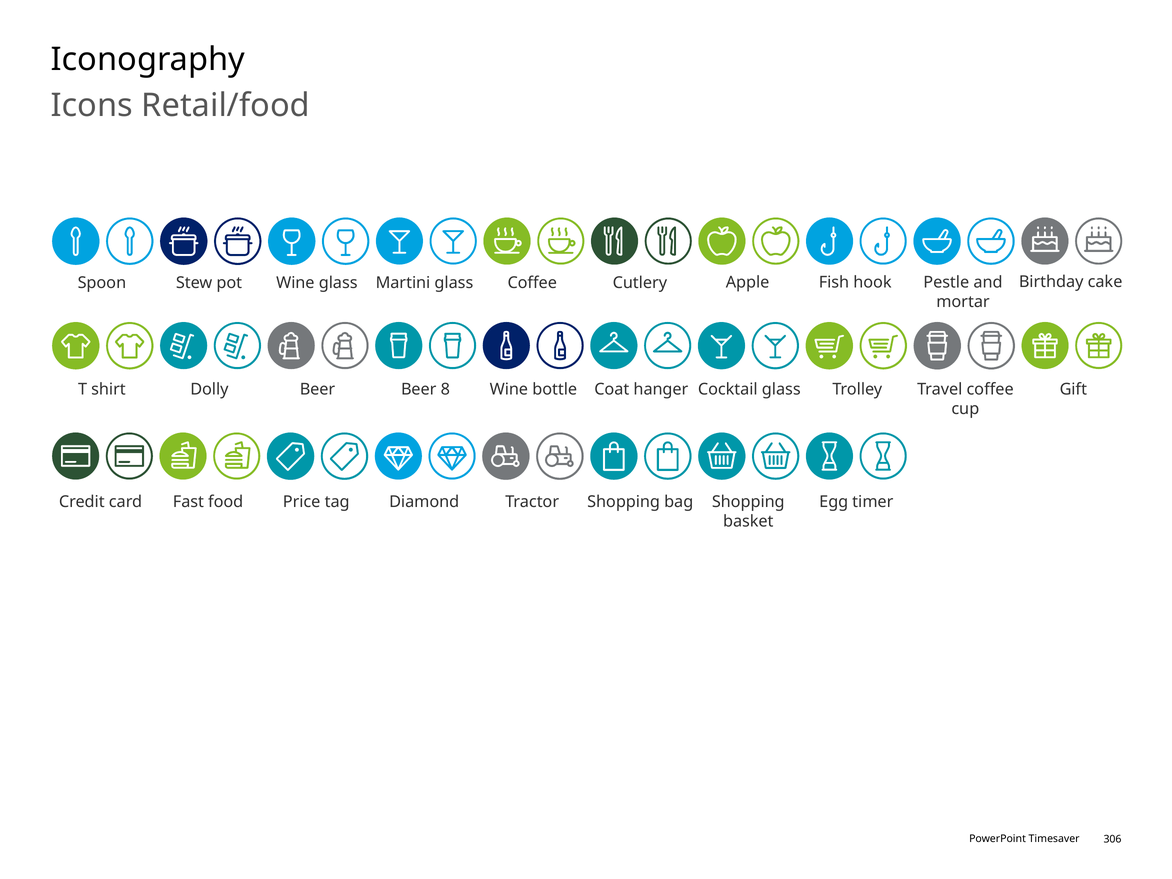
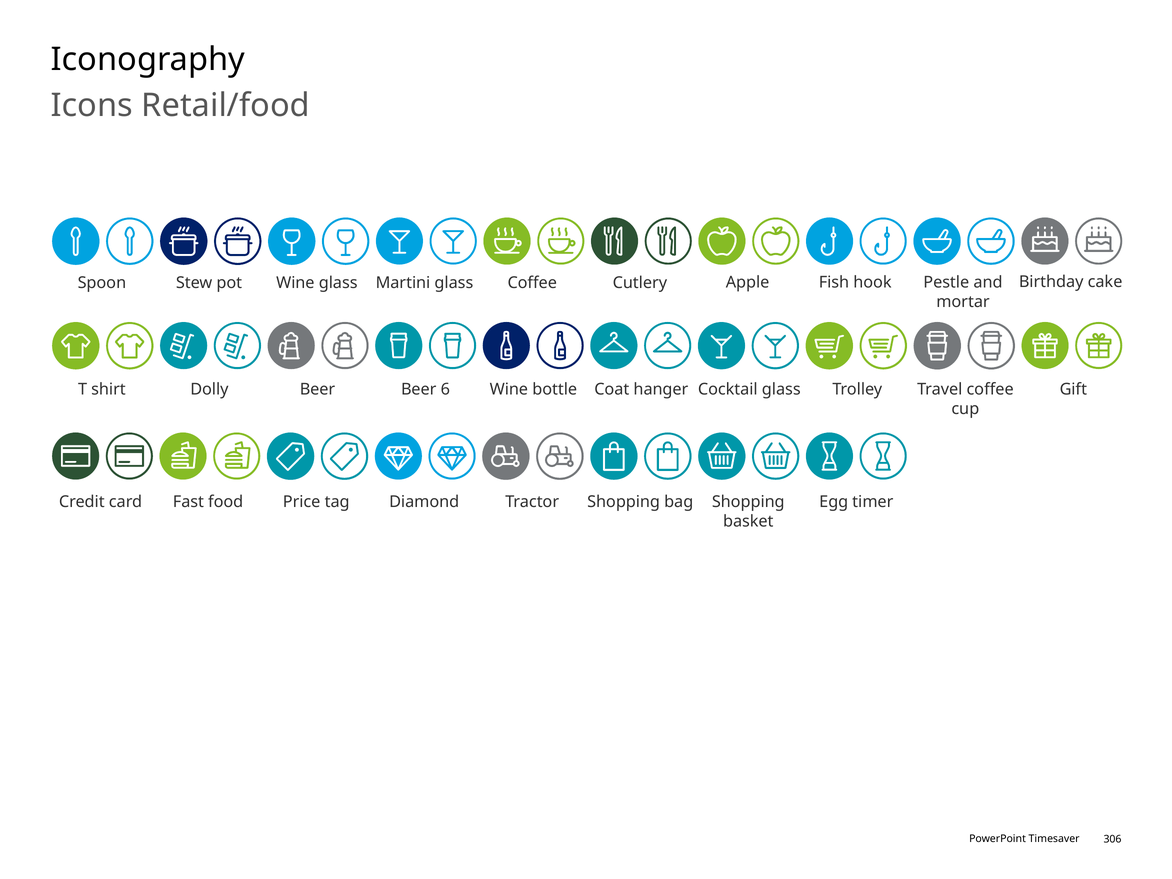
8: 8 -> 6
